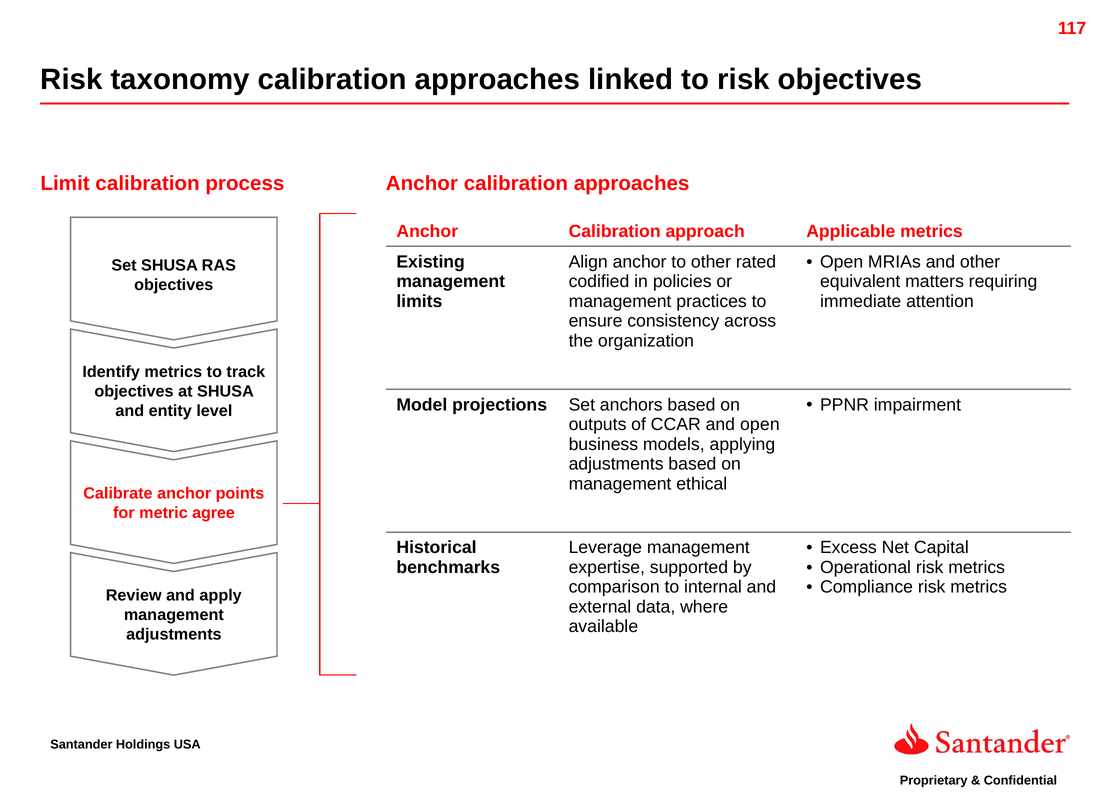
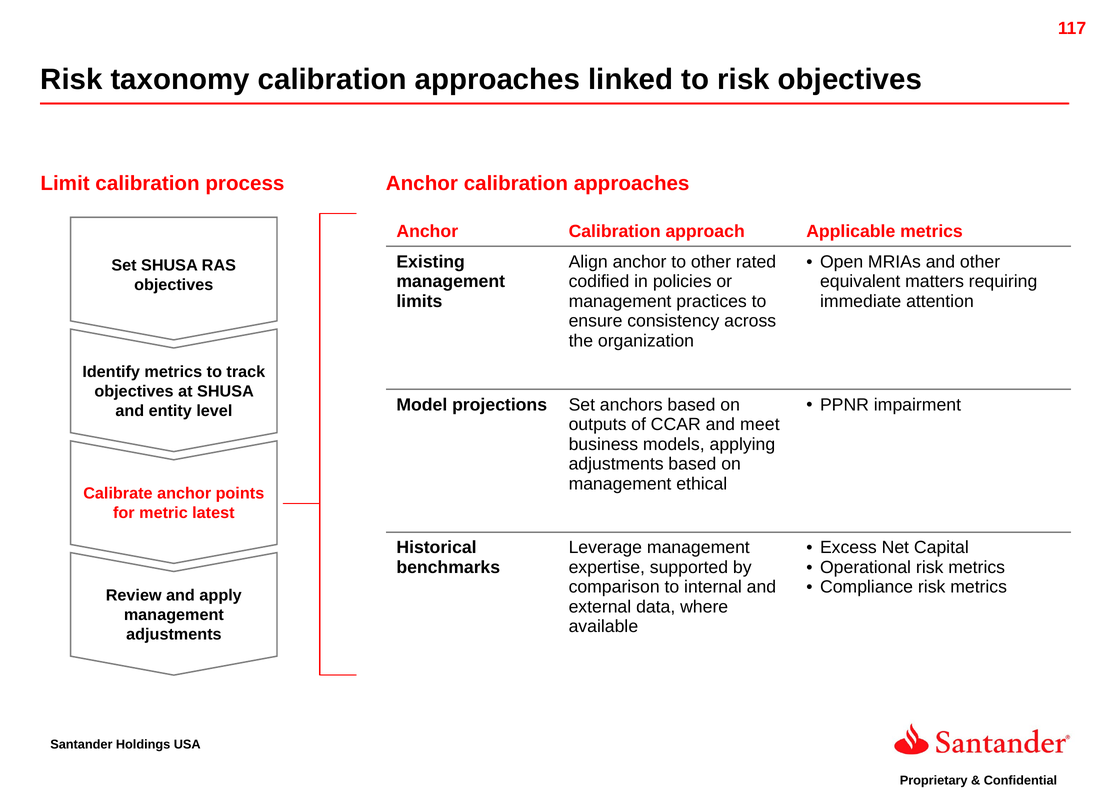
and open: open -> meet
agree: agree -> latest
